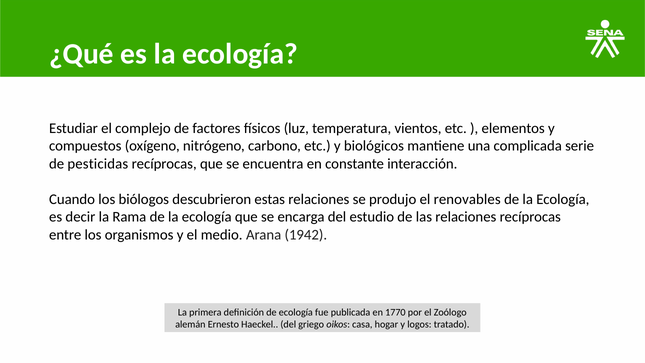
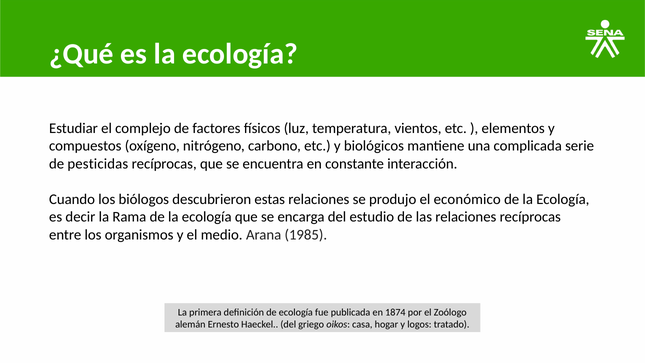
renovables: renovables -> económico
1942: 1942 -> 1985
1770: 1770 -> 1874
